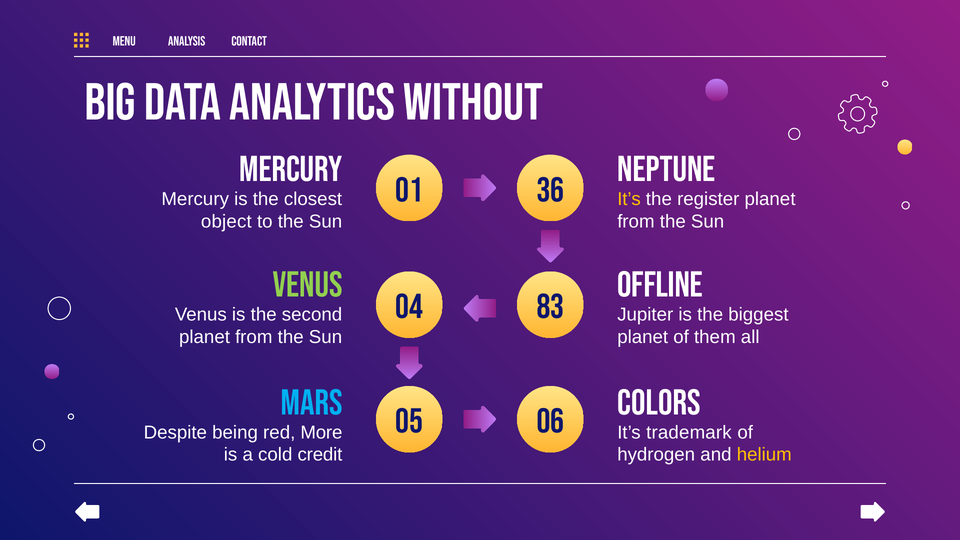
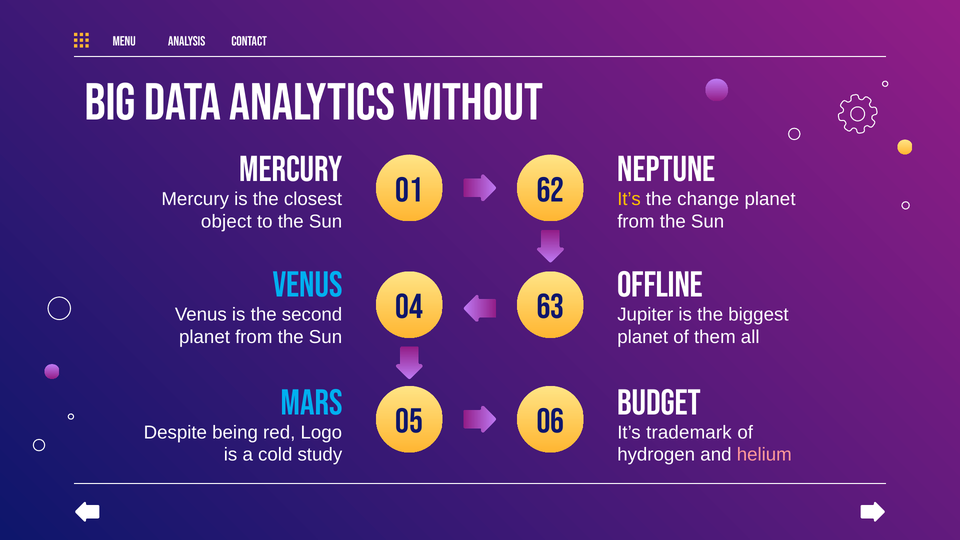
36: 36 -> 62
register: register -> change
VENUS at (308, 285) colour: light green -> light blue
83: 83 -> 63
COLORS: COLORS -> BUDGET
More: More -> Logo
credit: credit -> study
helium colour: yellow -> pink
